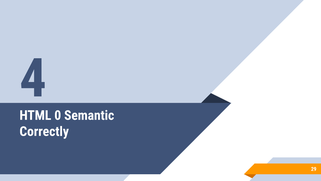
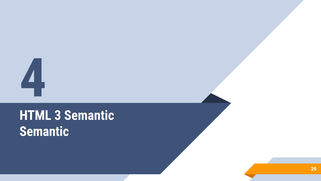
0: 0 -> 3
Correctly at (44, 131): Correctly -> Semantic
